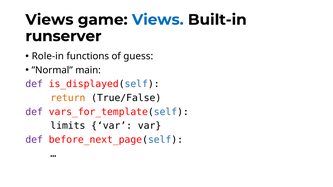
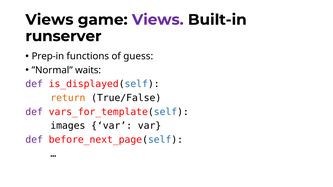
Views at (158, 20) colour: blue -> purple
Role-in: Role-in -> Prep-in
main: main -> waits
limits: limits -> images
